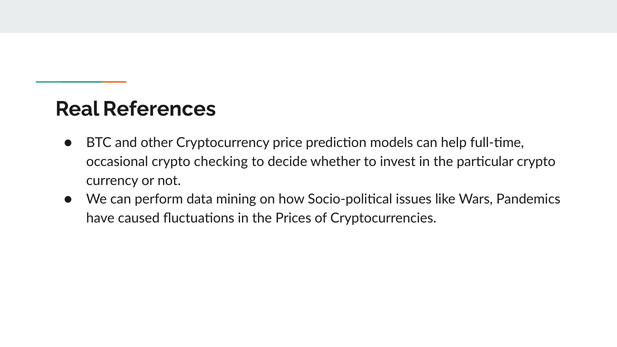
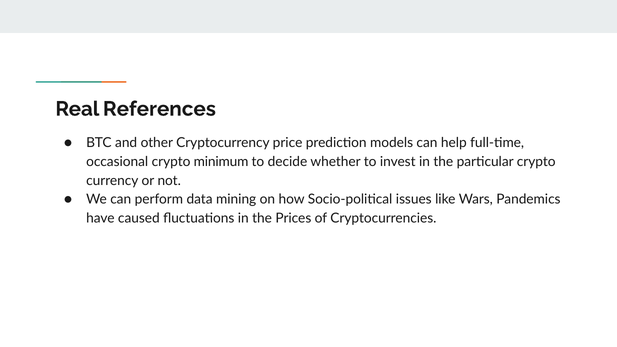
checking: checking -> minimum
